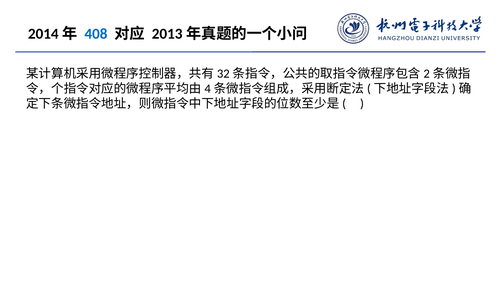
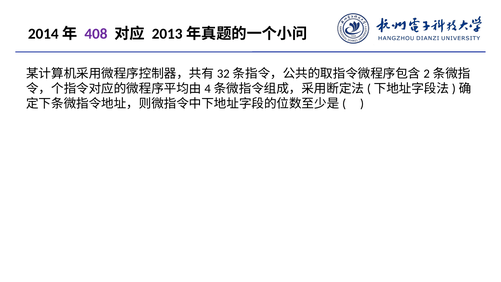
408 colour: blue -> purple
